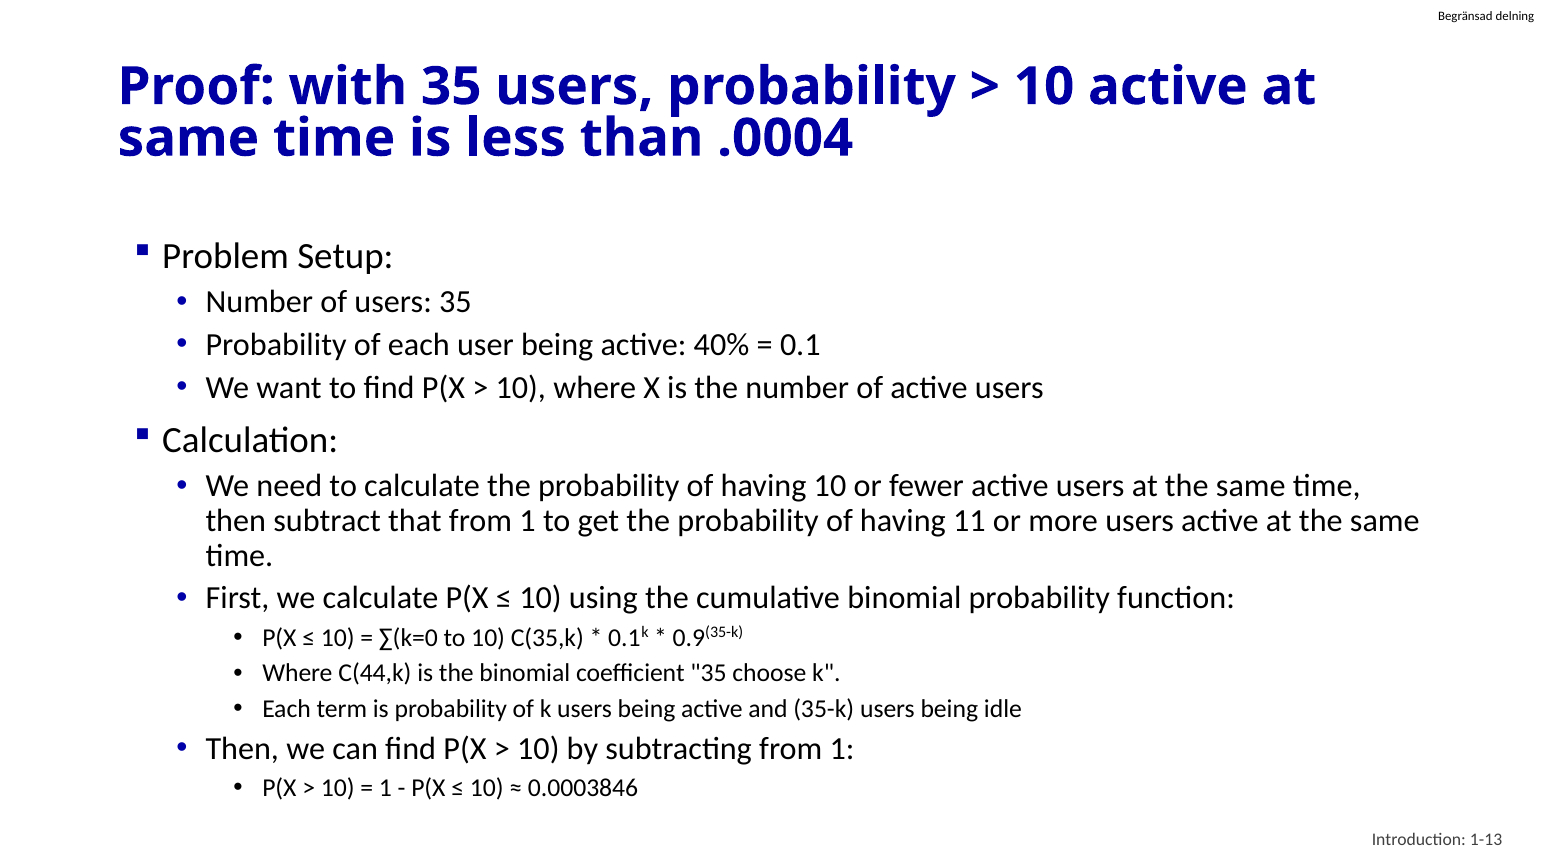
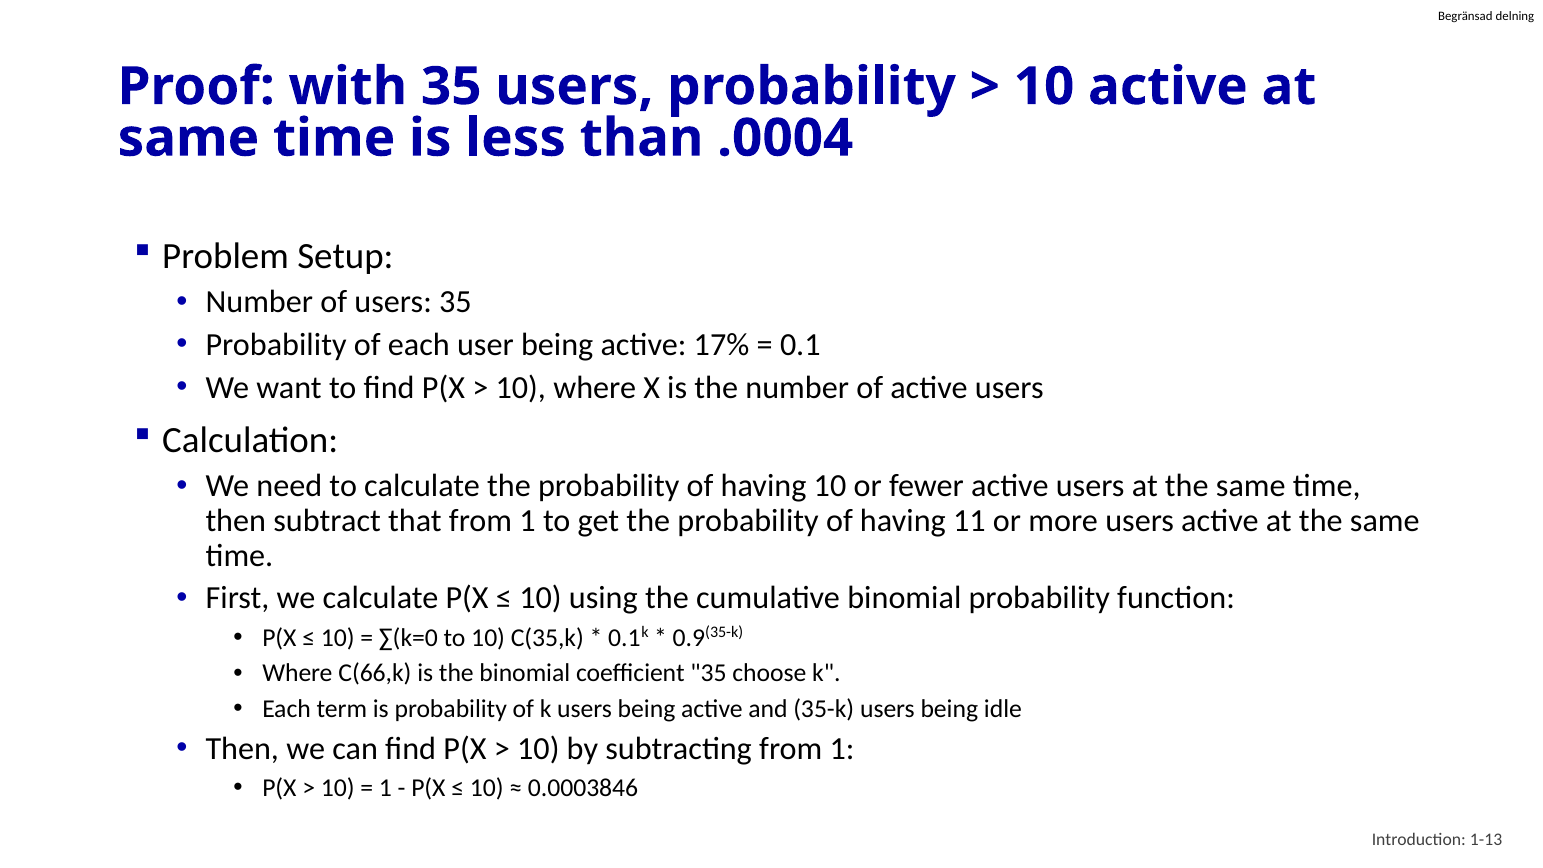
40%: 40% -> 17%
C(44,k: C(44,k -> C(66,k
